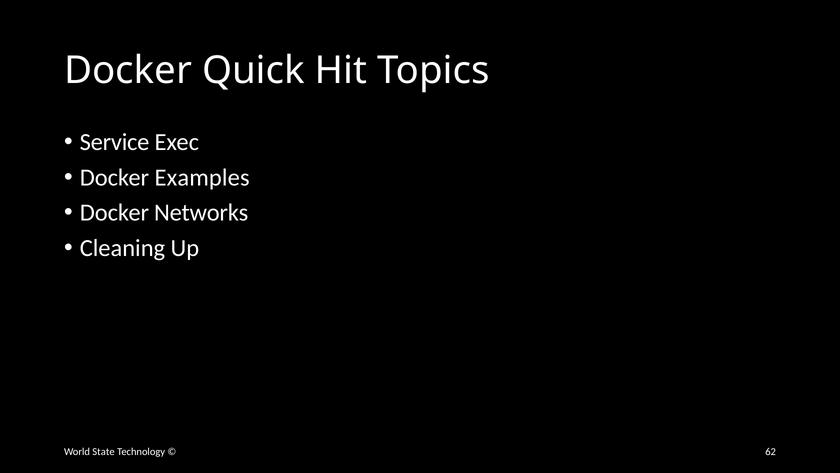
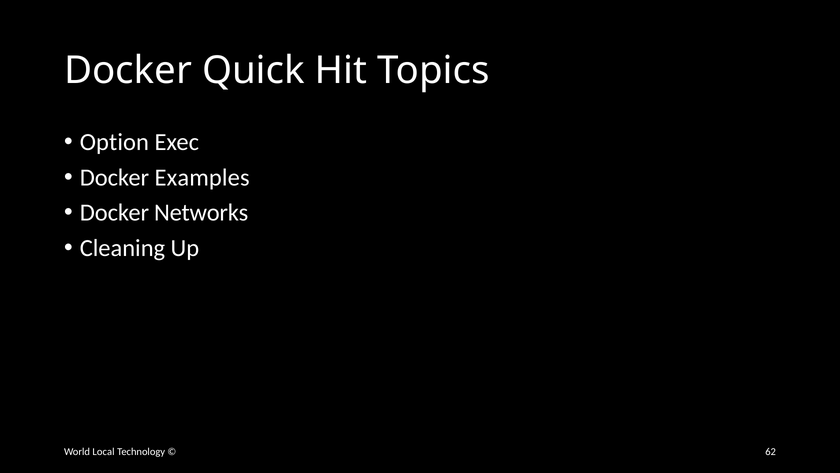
Service: Service -> Option
State: State -> Local
